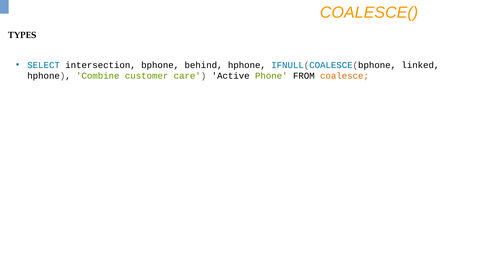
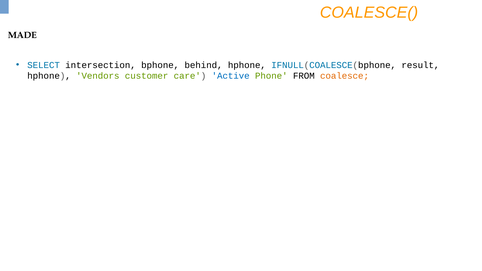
TYPES: TYPES -> MADE
linked: linked -> result
Combine: Combine -> Vendors
Active colour: black -> blue
